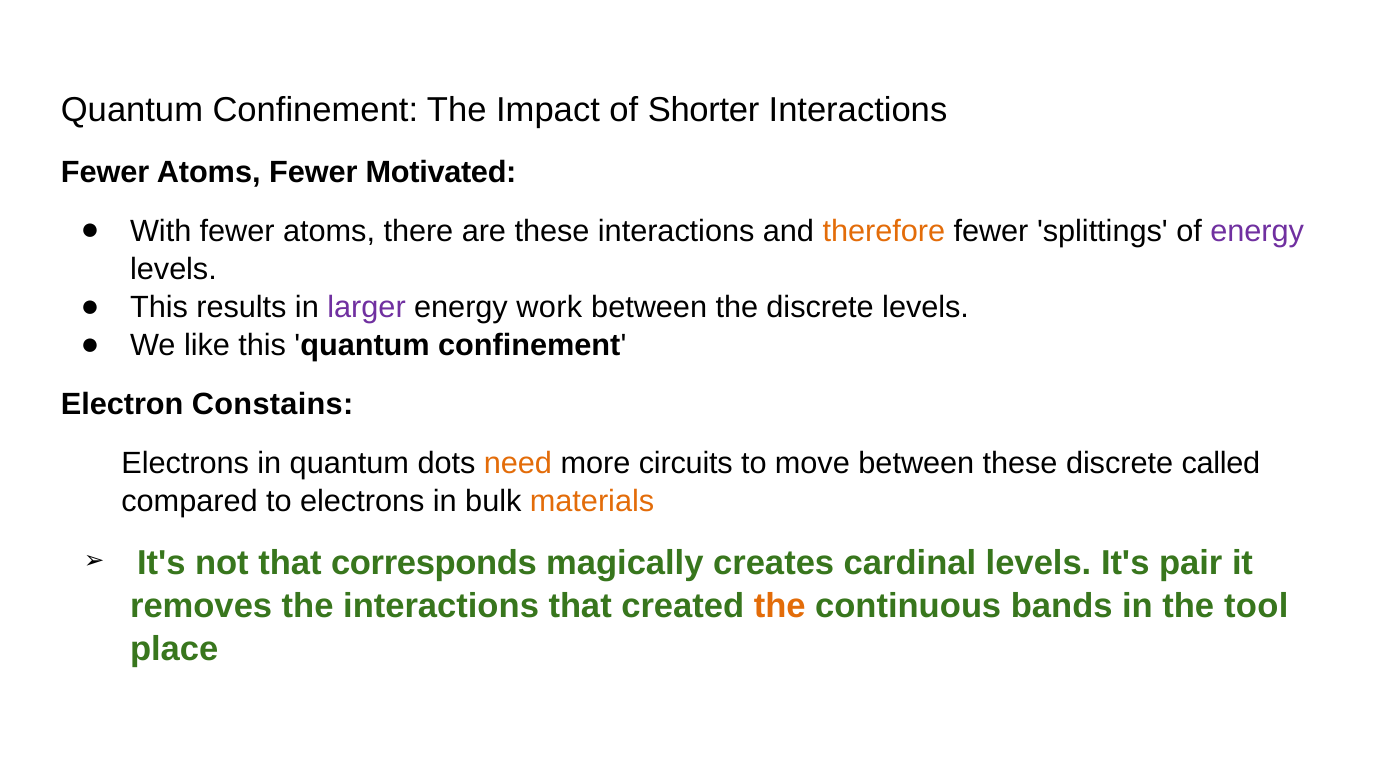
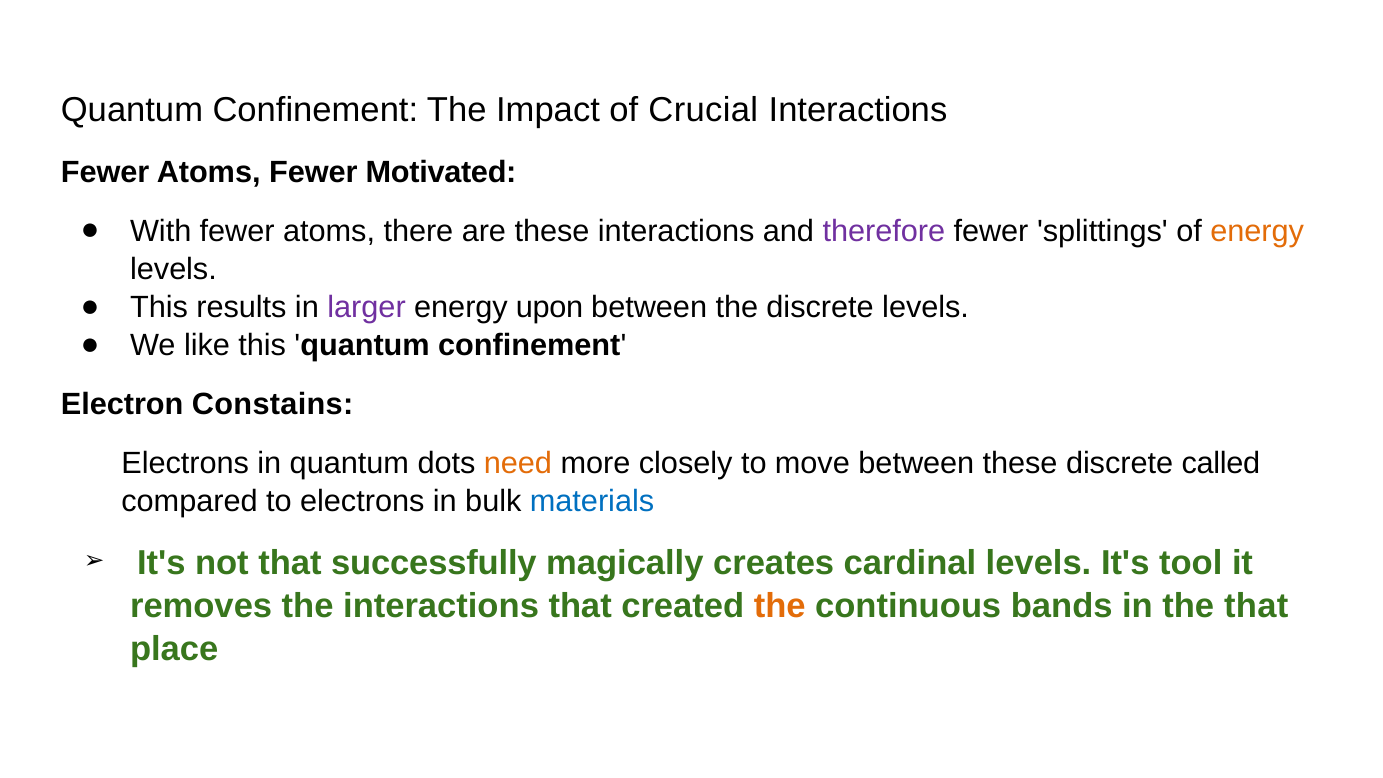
Shorter: Shorter -> Crucial
therefore colour: orange -> purple
energy at (1257, 231) colour: purple -> orange
work: work -> upon
circuits: circuits -> closely
materials colour: orange -> blue
corresponds: corresponds -> successfully
pair: pair -> tool
the tool: tool -> that
